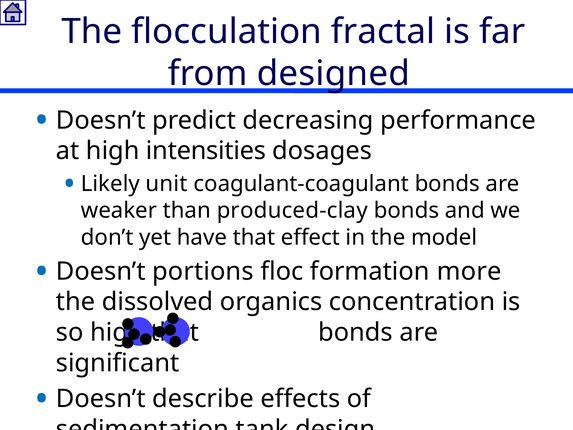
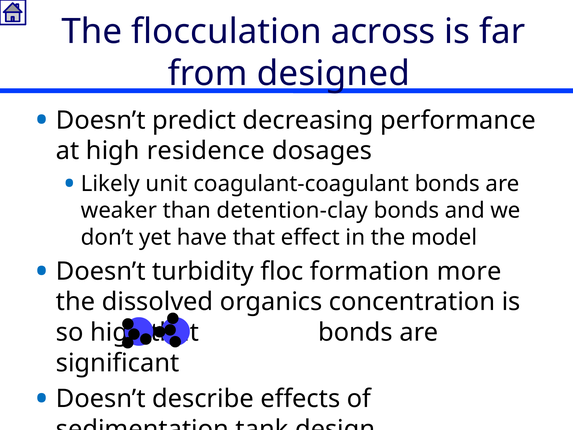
fractal: fractal -> across
intensities: intensities -> residence
produced-clay: produced-clay -> detention-clay
portions: portions -> turbidity
